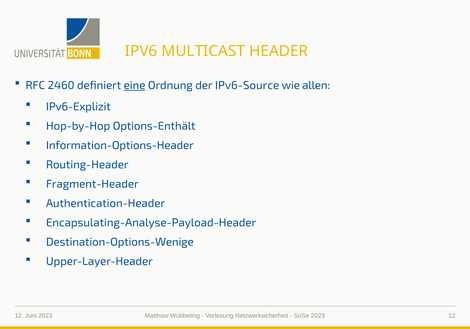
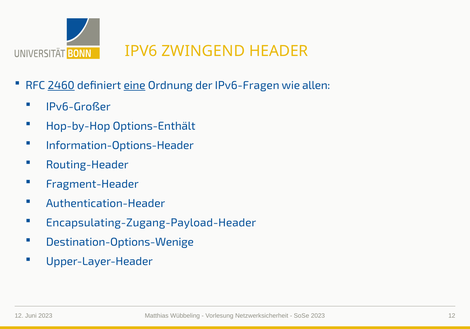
MULTICAST: MULTICAST -> ZWINGEND
2460 underline: none -> present
IPv6-Source: IPv6-Source -> IPv6-Fragen
IPv6-Explizit: IPv6-Explizit -> IPv6-Großer
Encapsulating-Analyse-Payload-Header: Encapsulating-Analyse-Payload-Header -> Encapsulating-Zugang-Payload-Header
